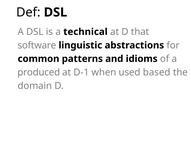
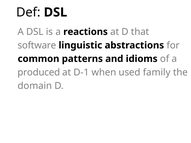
technical: technical -> reactions
based: based -> family
